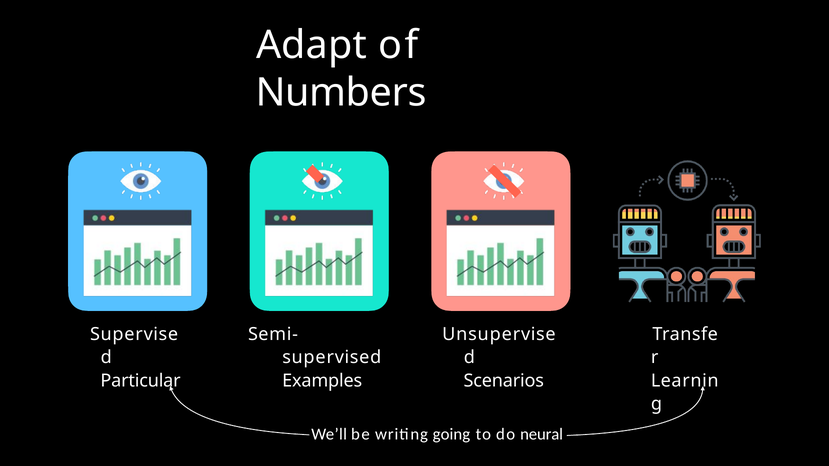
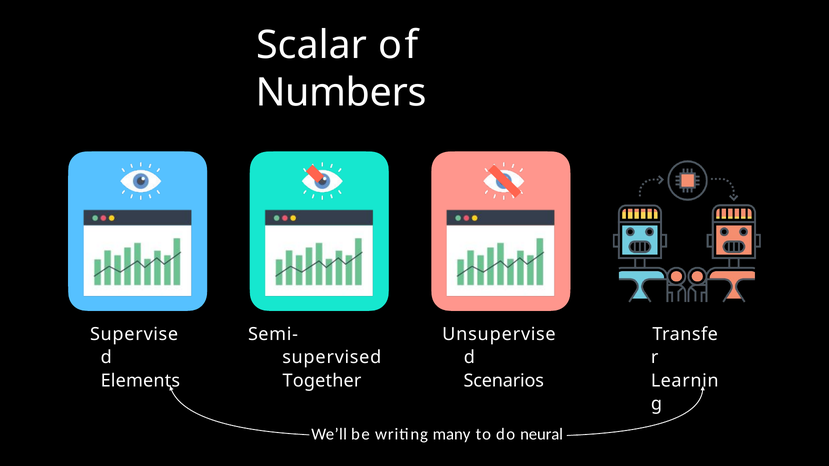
Adapt: Adapt -> Scalar
Particular: Particular -> Elements
Examples: Examples -> Together
going: going -> many
